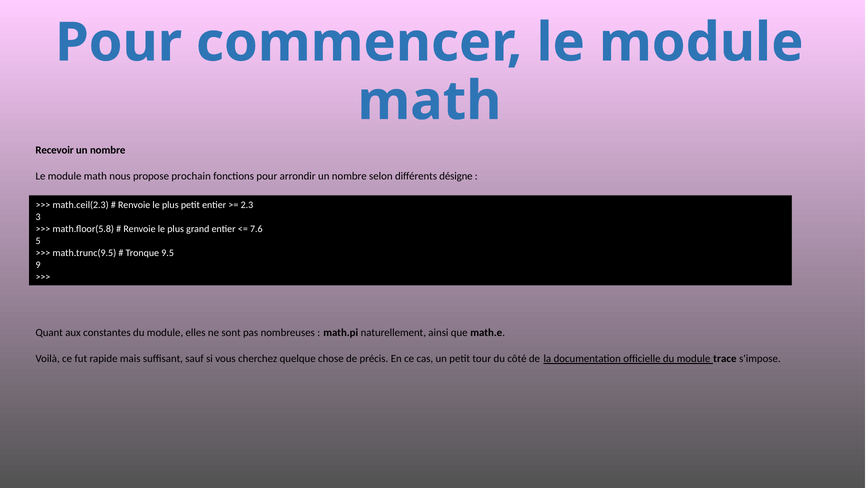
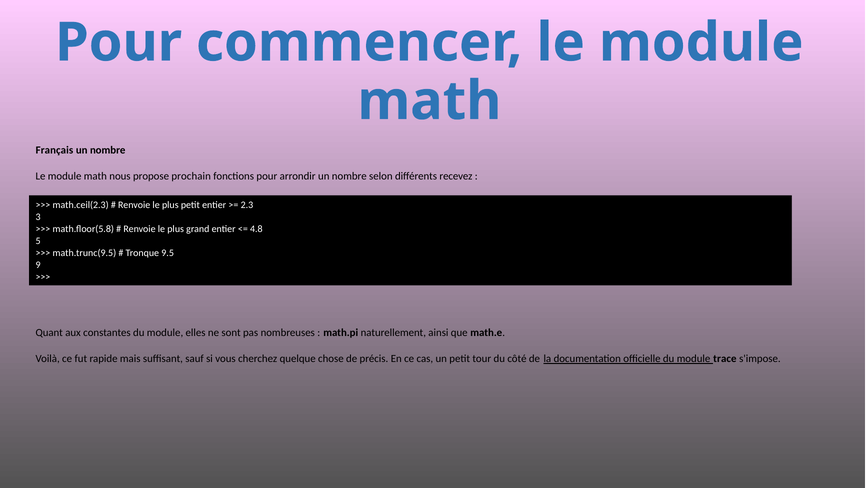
Recevoir: Recevoir -> Français
désigne: désigne -> recevez
7.6: 7.6 -> 4.8
